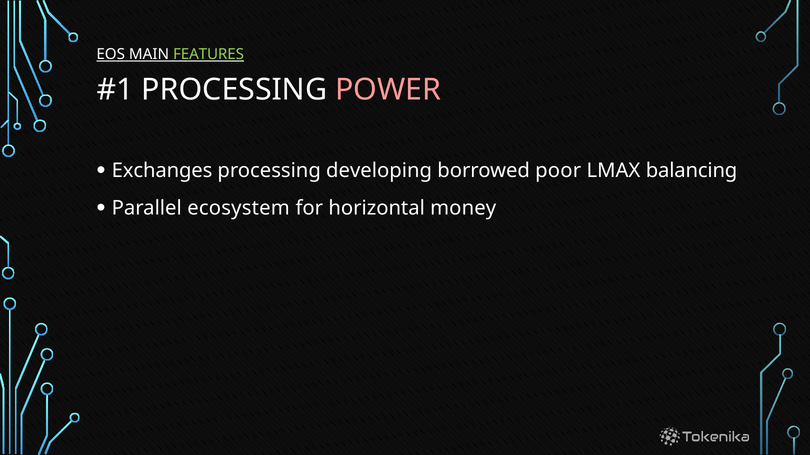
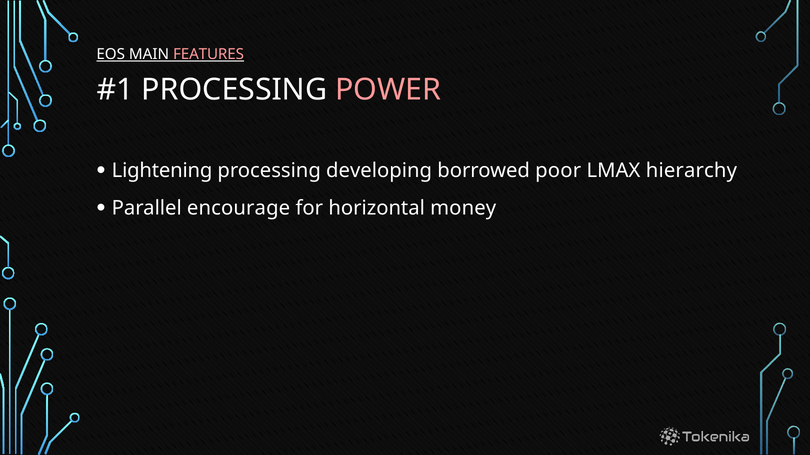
FEATURES colour: light green -> pink
Exchanges: Exchanges -> Lightening
balancing: balancing -> hierarchy
ecosystem: ecosystem -> encourage
